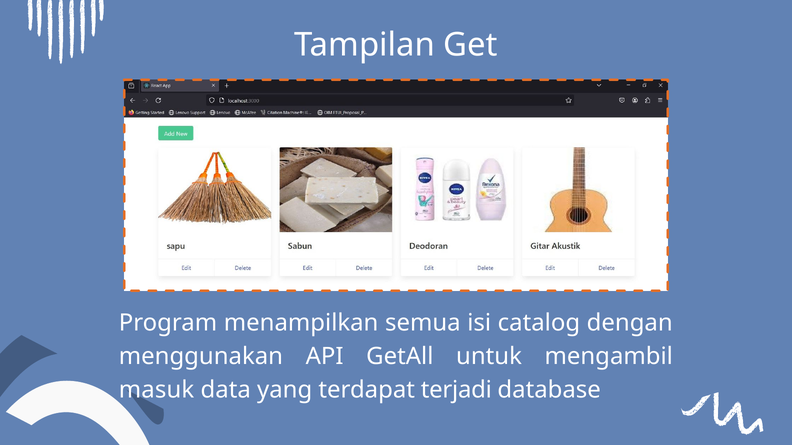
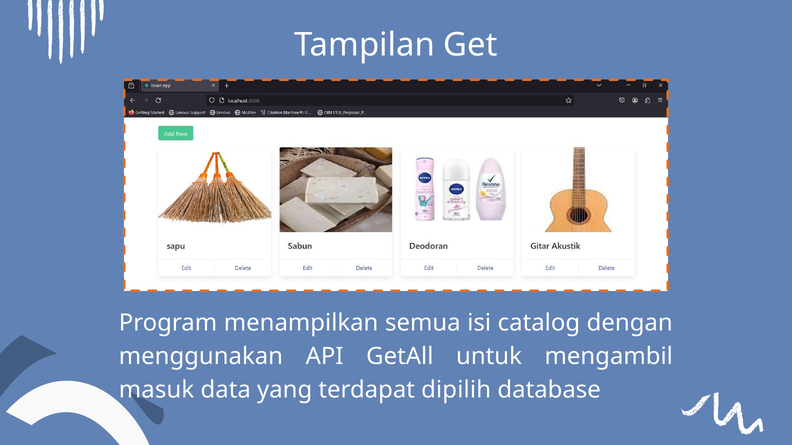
terjadi: terjadi -> dipilih
